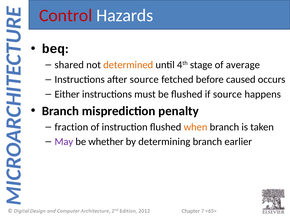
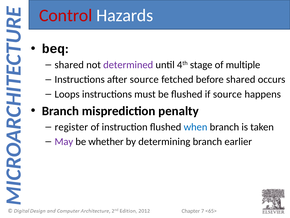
determined colour: orange -> purple
average: average -> multiple
before caused: caused -> shared
Either: Either -> Loops
fraction: fraction -> register
when colour: orange -> blue
